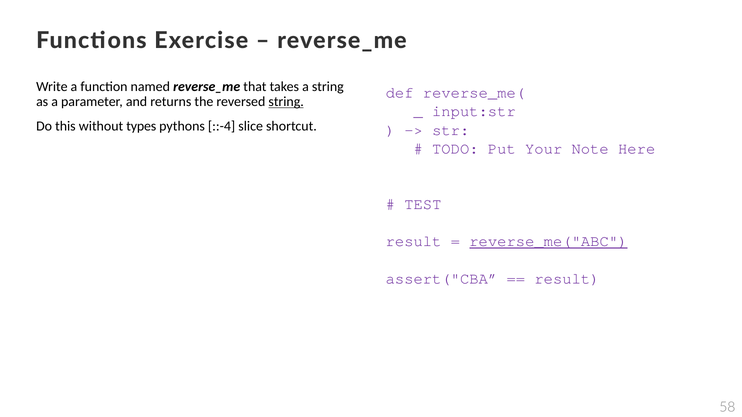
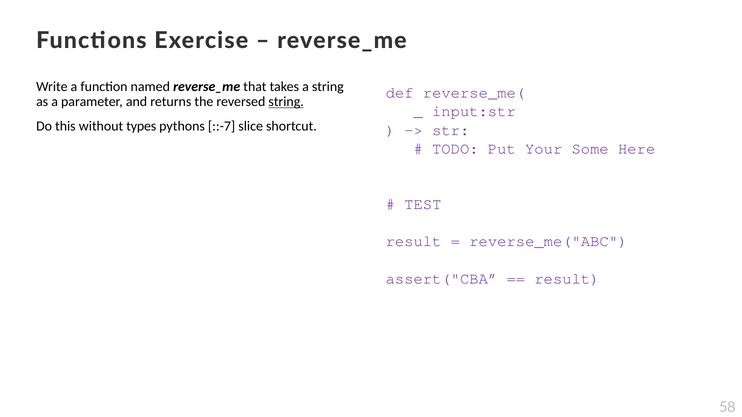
::-4: ::-4 -> ::-7
Note: Note -> Some
reverse_me("ABC underline: present -> none
